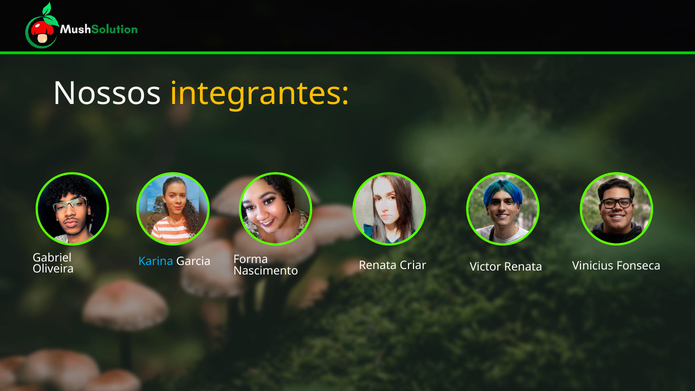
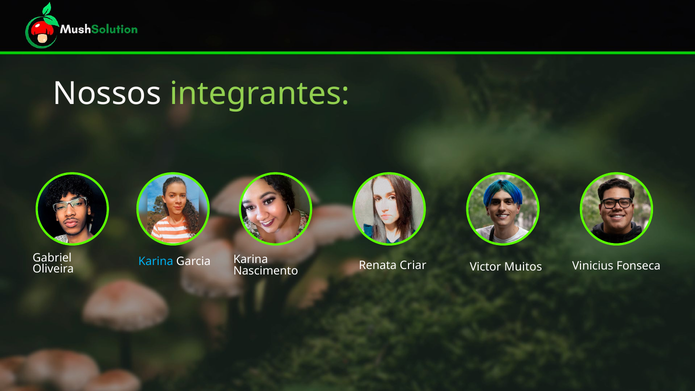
integrantes colour: yellow -> light green
Garcia Forma: Forma -> Karina
Victor Renata: Renata -> Muitos
